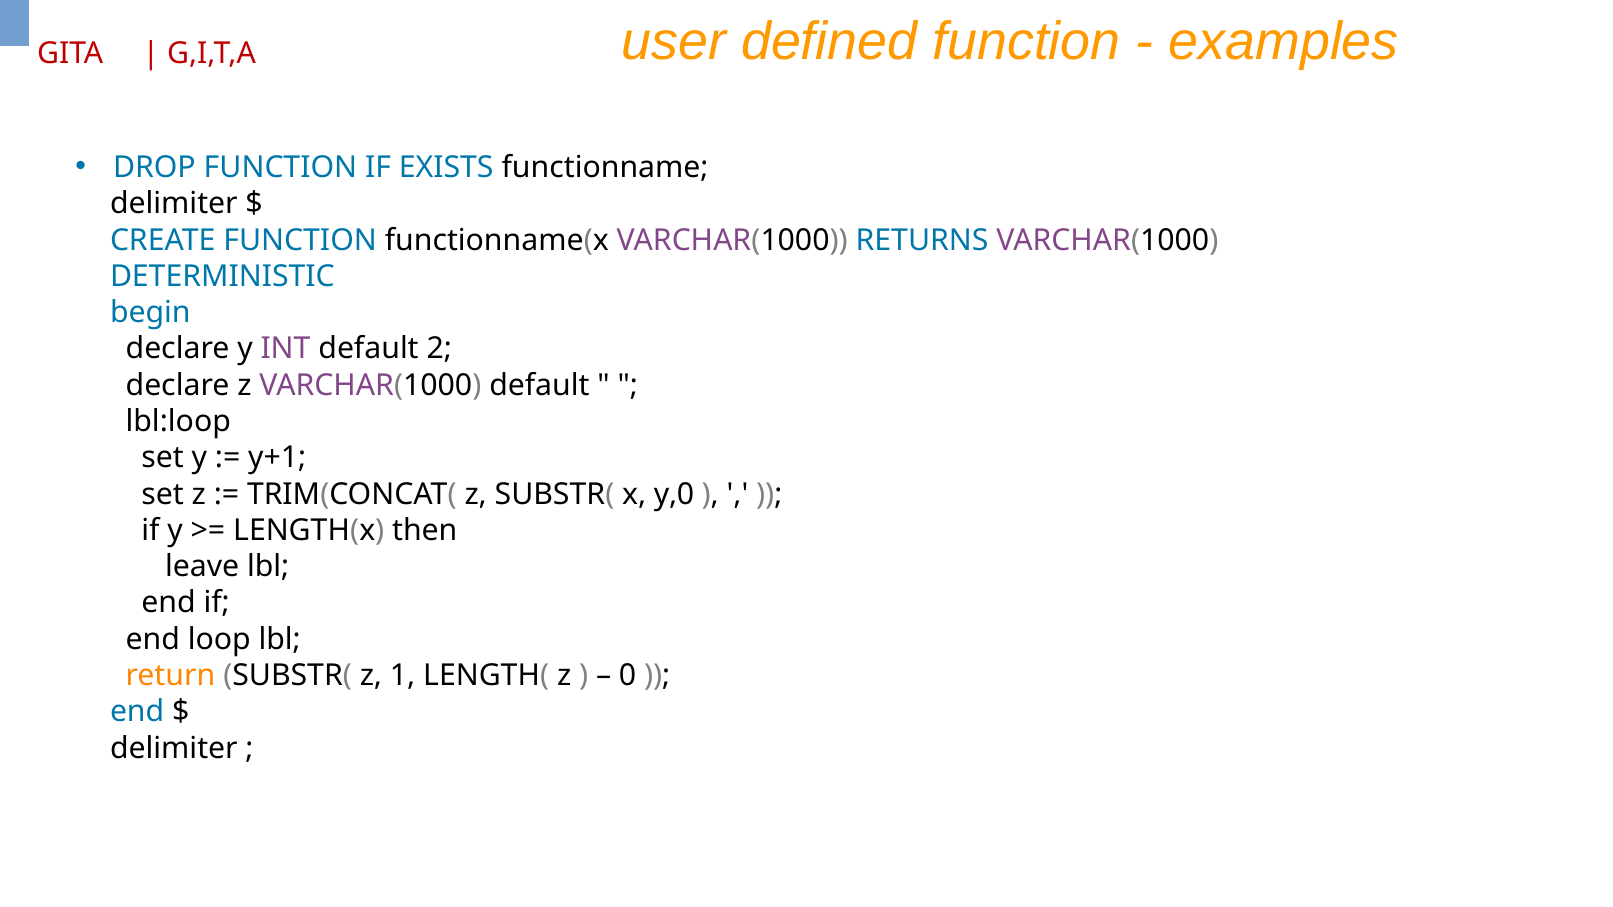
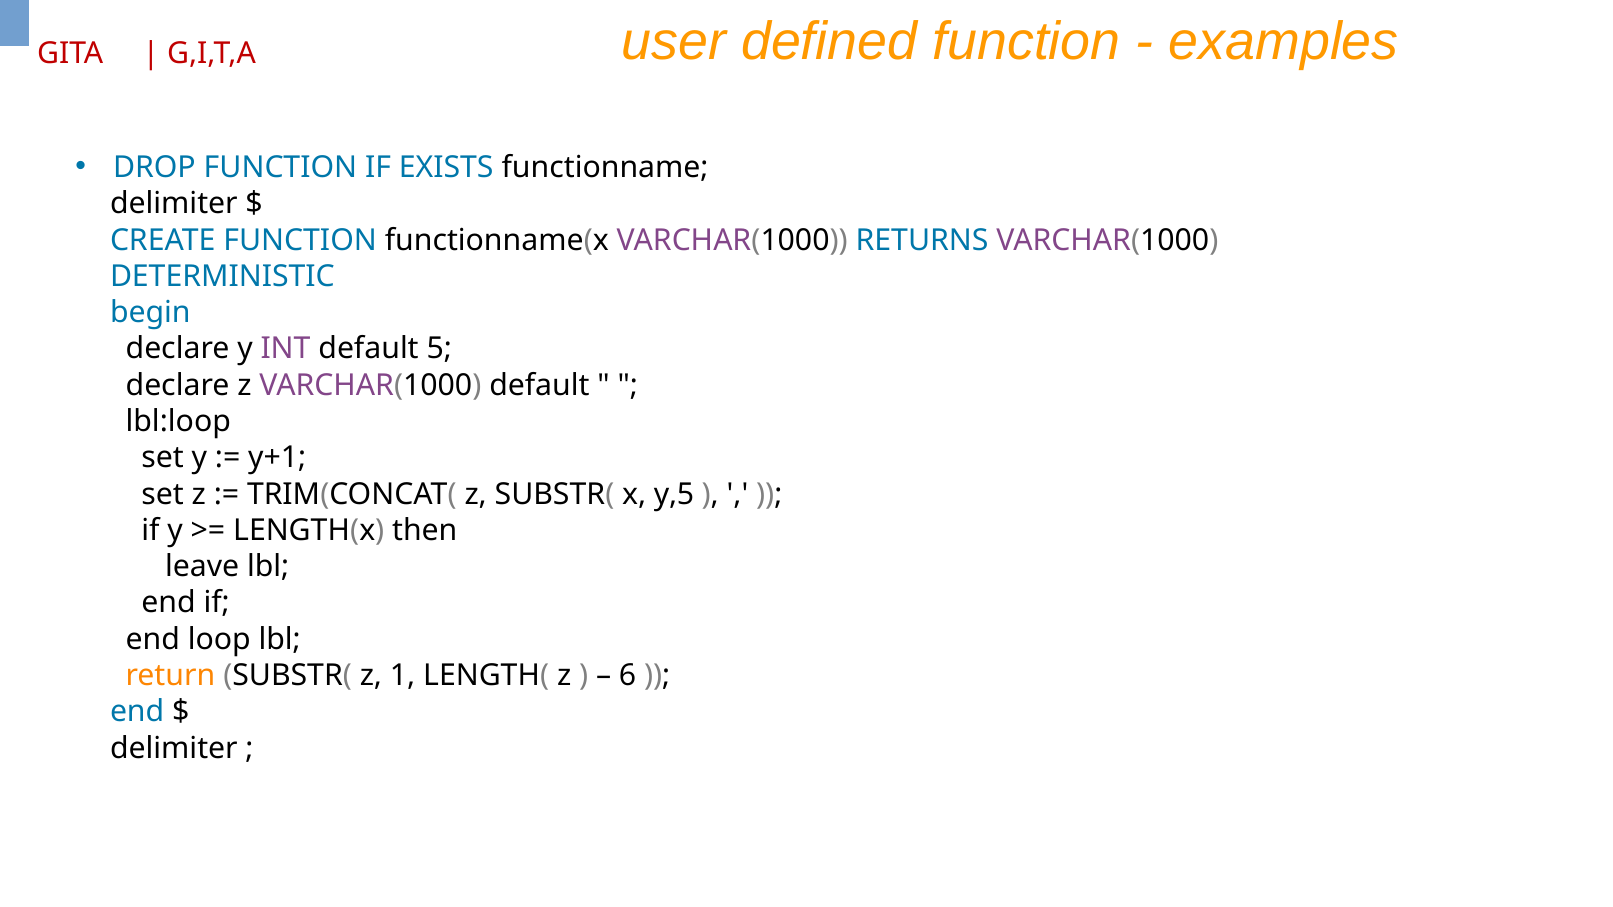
2: 2 -> 5
y,0: y,0 -> y,5
0: 0 -> 6
